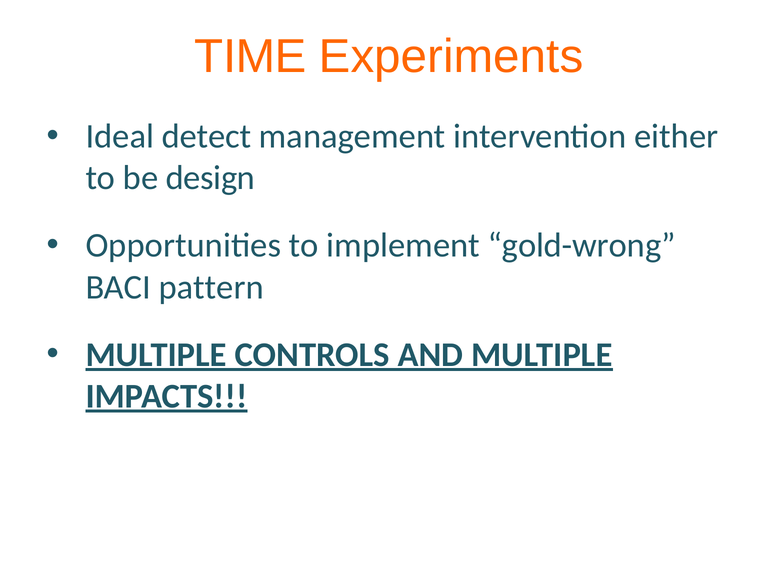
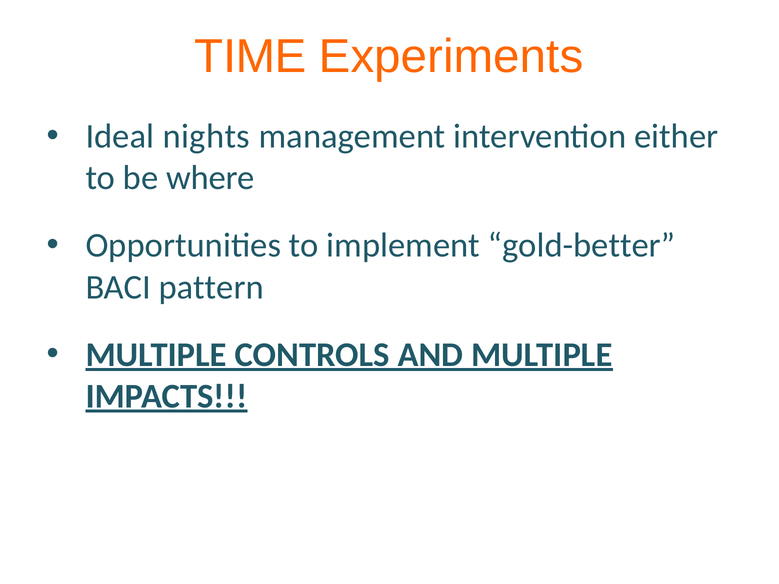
detect: detect -> nights
design: design -> where
gold-wrong: gold-wrong -> gold-better
